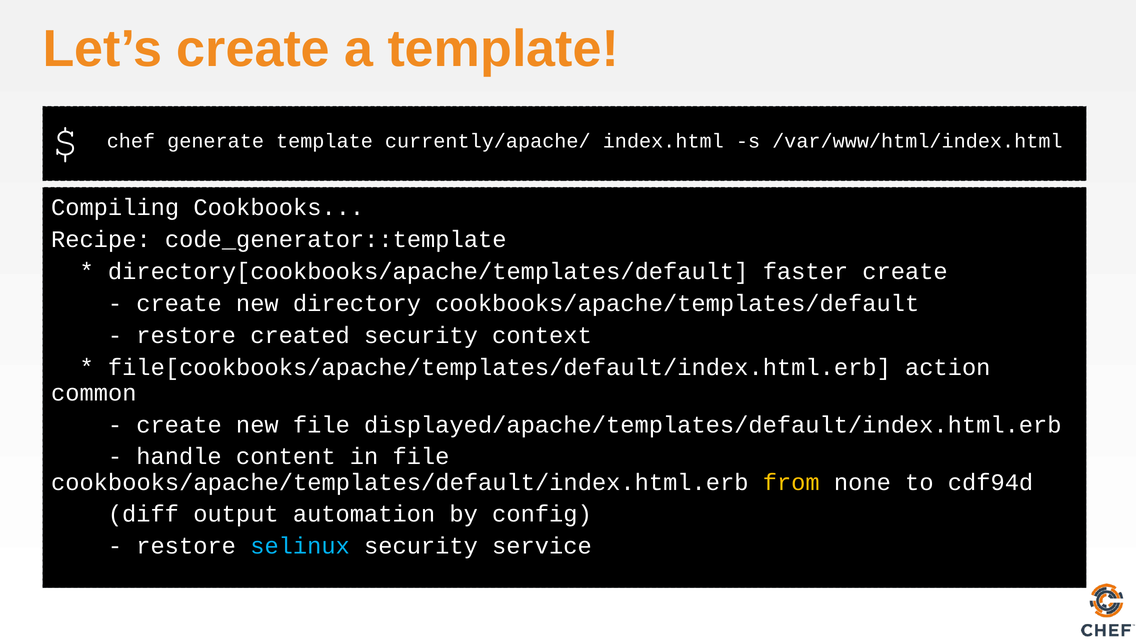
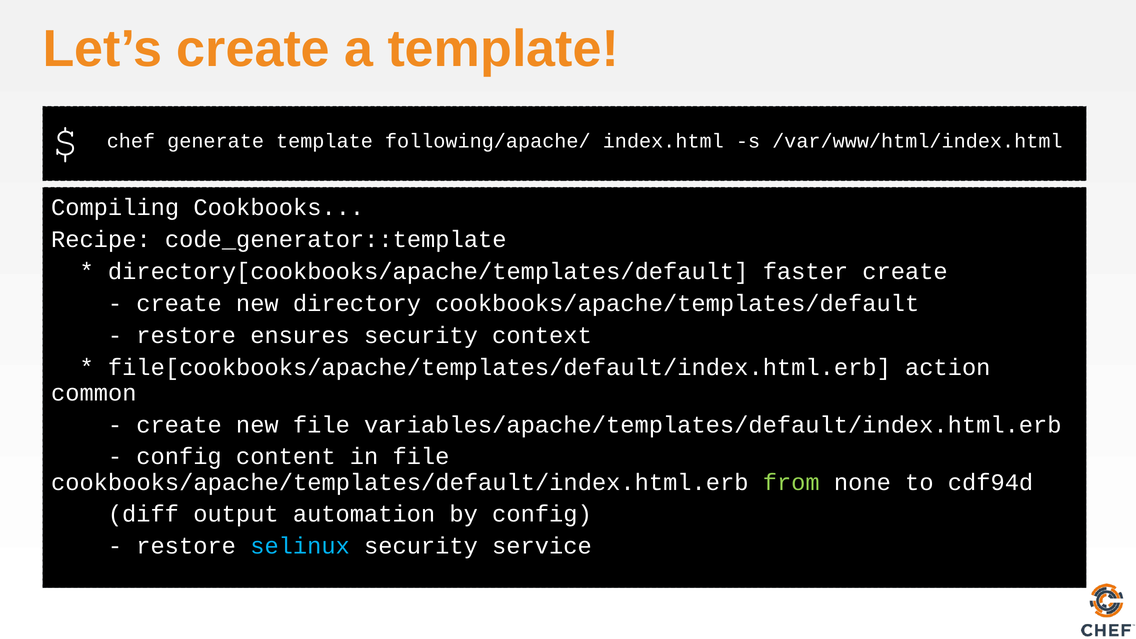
currently/apache/: currently/apache/ -> following/apache/
created: created -> ensures
displayed/apache/templates/default/index.html.erb: displayed/apache/templates/default/index.html.erb -> variables/apache/templates/default/index.html.erb
handle at (179, 457): handle -> config
from colour: yellow -> light green
